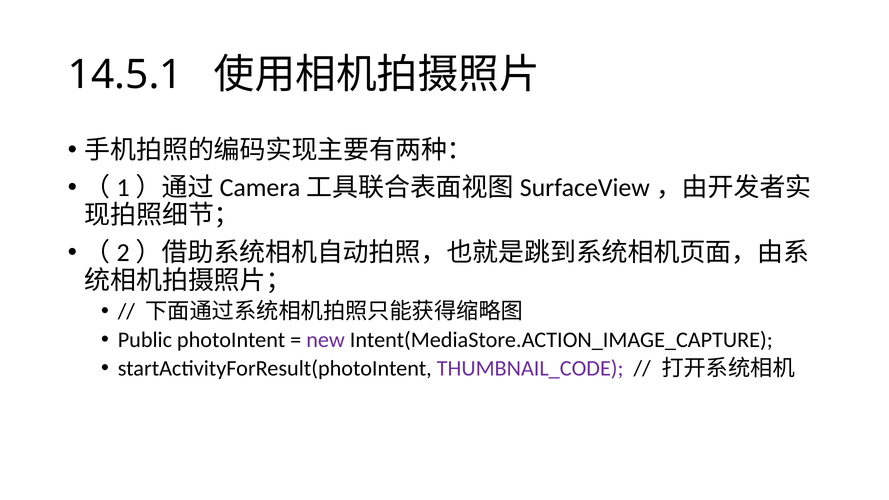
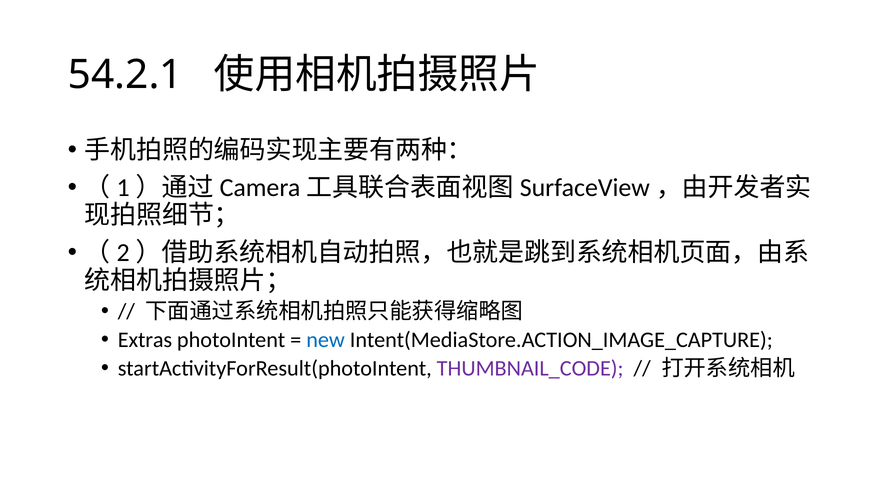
14.5.1: 14.5.1 -> 54.2.1
Public: Public -> Extras
new colour: purple -> blue
